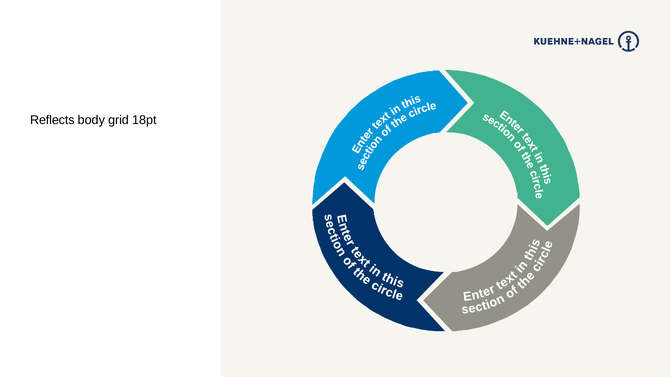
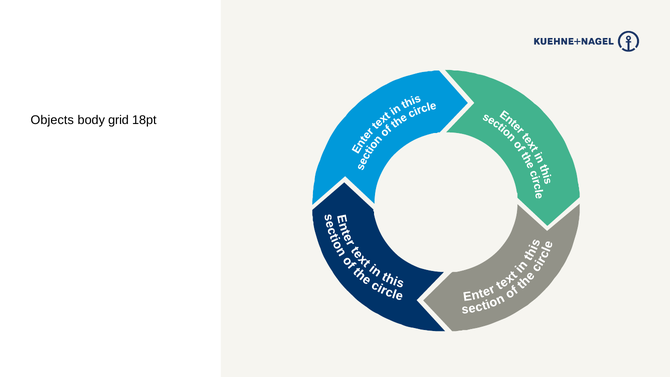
Reflects: Reflects -> Objects
